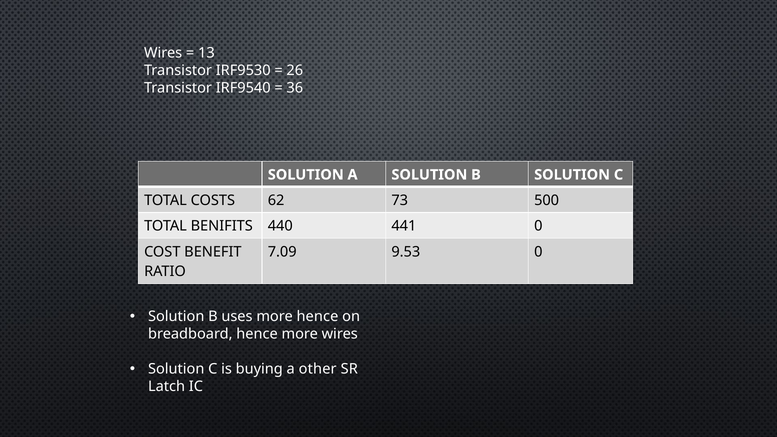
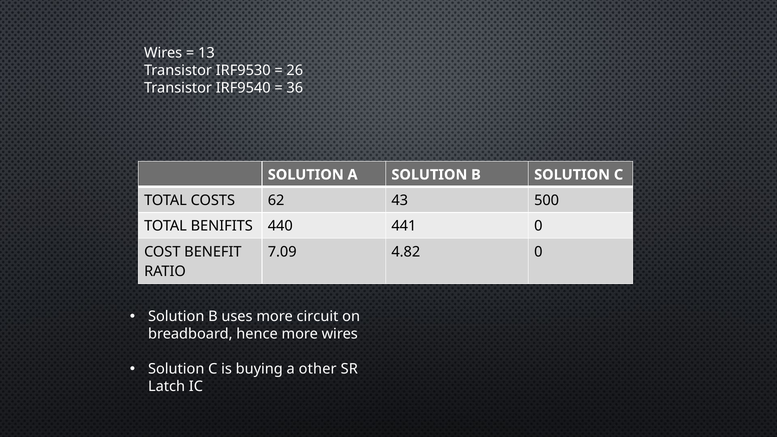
73: 73 -> 43
9.53: 9.53 -> 4.82
more hence: hence -> circuit
